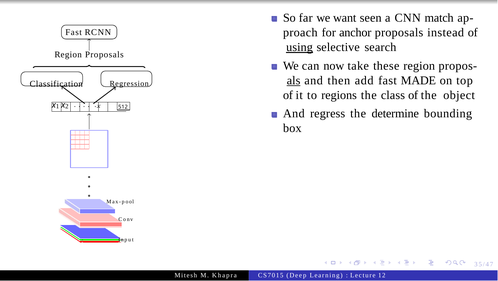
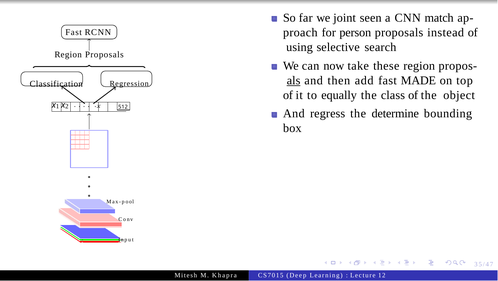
want: want -> joint
anchor: anchor -> person
using underline: present -> none
regions: regions -> equally
